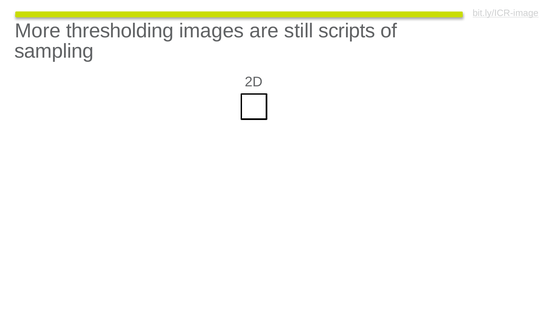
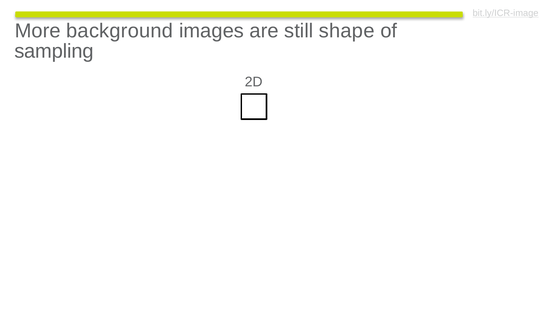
thresholding: thresholding -> background
scripts: scripts -> shape
